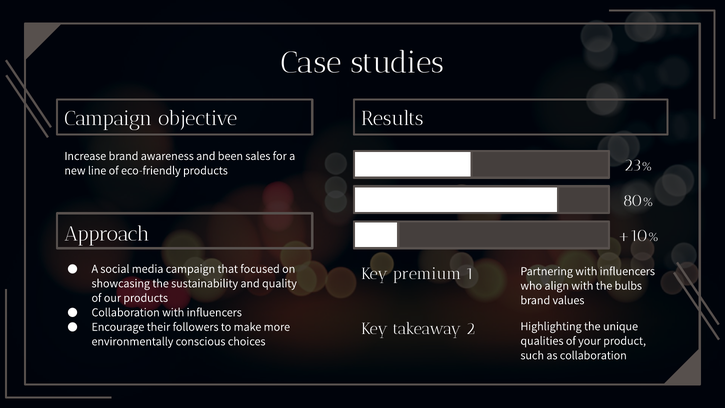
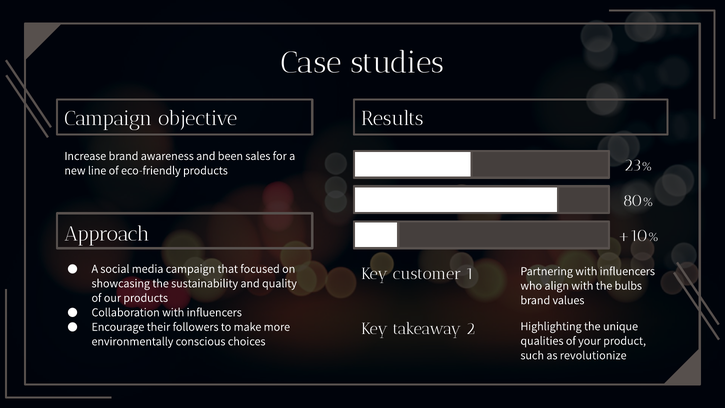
premium: premium -> customer
as collaboration: collaboration -> revolutionize
